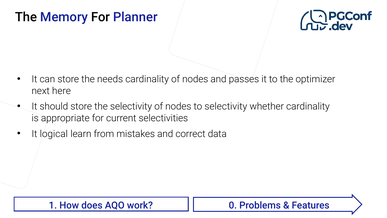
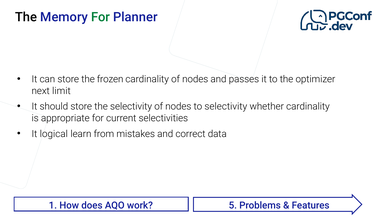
For at (101, 17) colour: black -> green
needs: needs -> frozen
here: here -> limit
0: 0 -> 5
